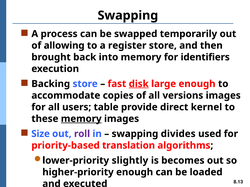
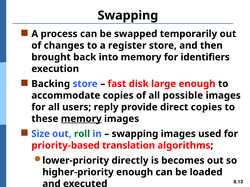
allowing: allowing -> changes
disk underline: present -> none
versions: versions -> possible
table: table -> reply
direct kernel: kernel -> copies
roll colour: purple -> green
swapping divides: divides -> images
slightly: slightly -> directly
